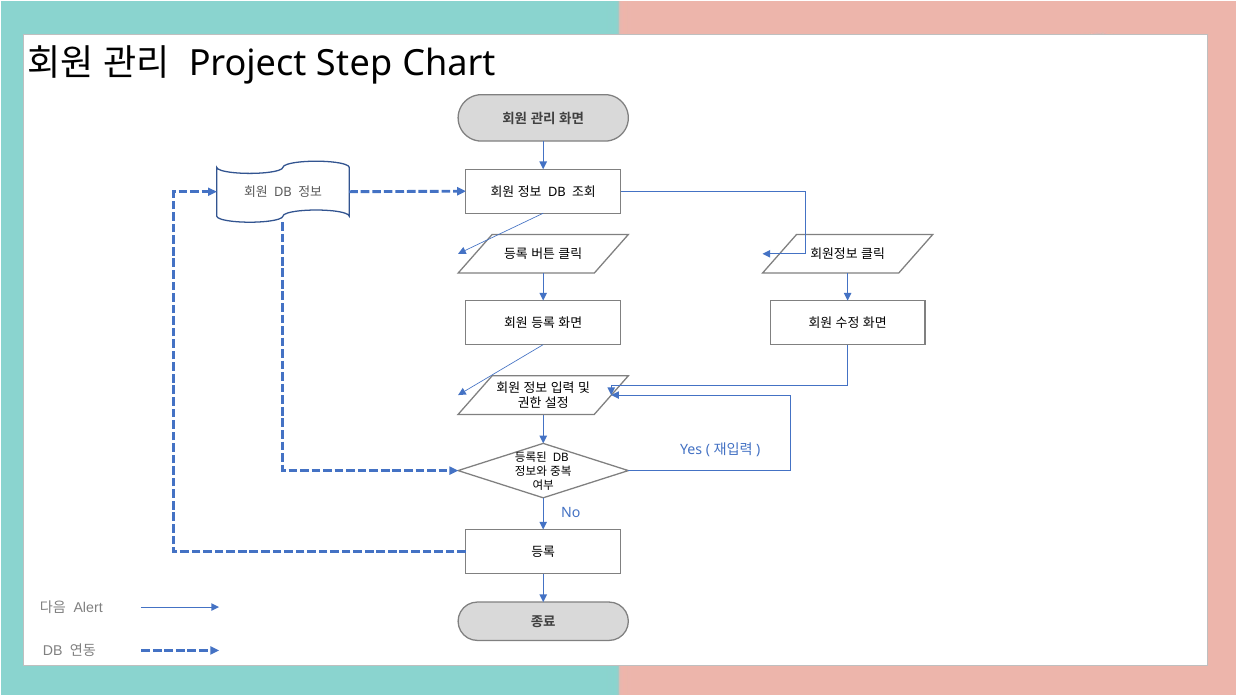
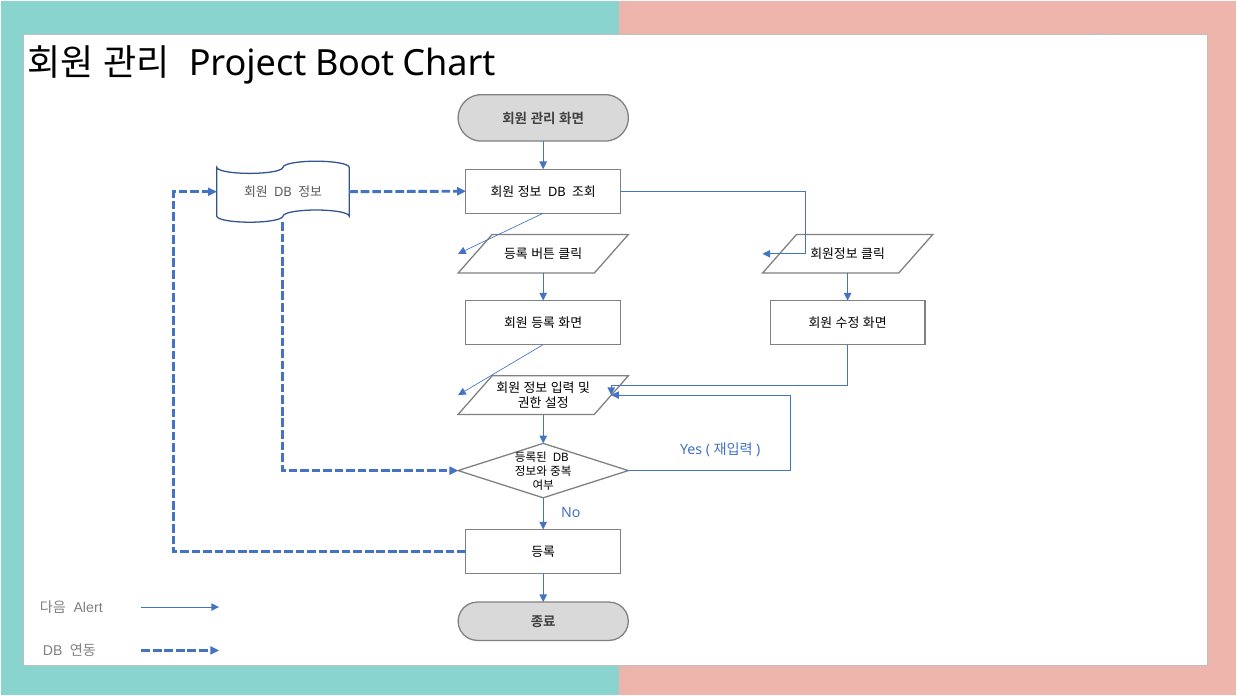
Step: Step -> Boot
